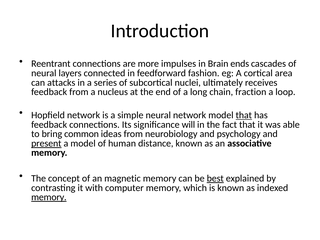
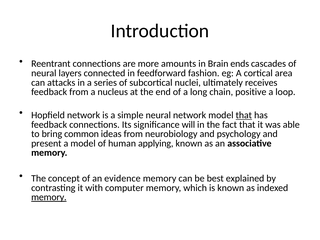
impulses: impulses -> amounts
fraction: fraction -> positive
present underline: present -> none
distance: distance -> applying
magnetic: magnetic -> evidence
best underline: present -> none
